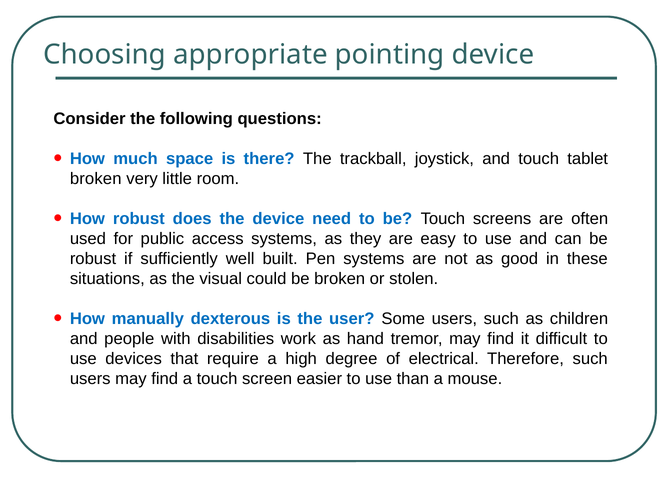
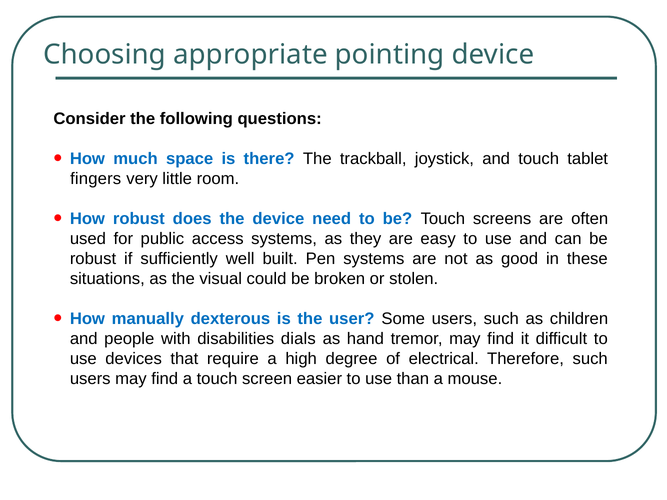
broken at (96, 179): broken -> fingers
work: work -> dials
